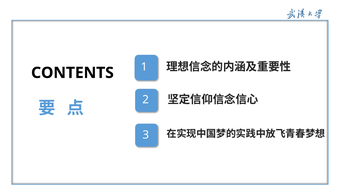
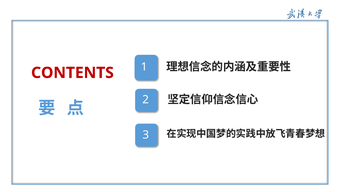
CONTENTS colour: black -> red
